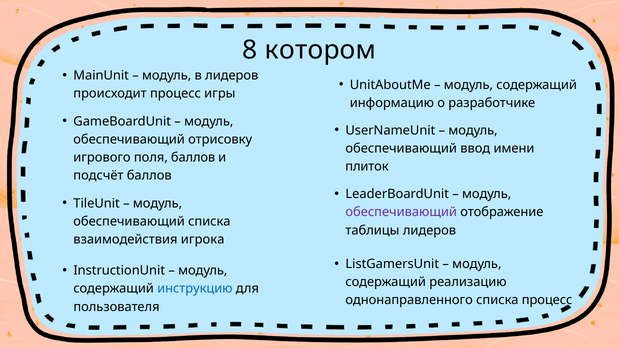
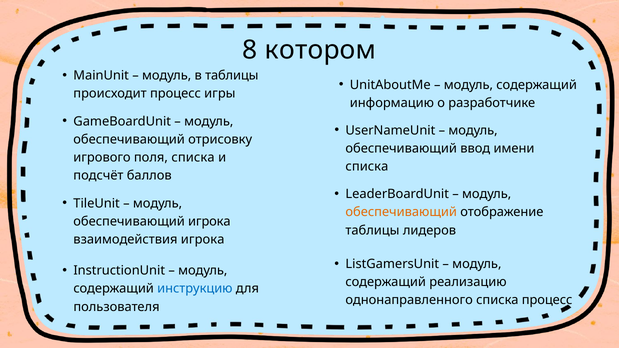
в лидеров: лидеров -> таблицы
поля баллов: баллов -> списка
плиток at (367, 167): плиток -> списка
обеспечивающий at (401, 212) colour: purple -> orange
обеспечивающий списка: списка -> игрока
